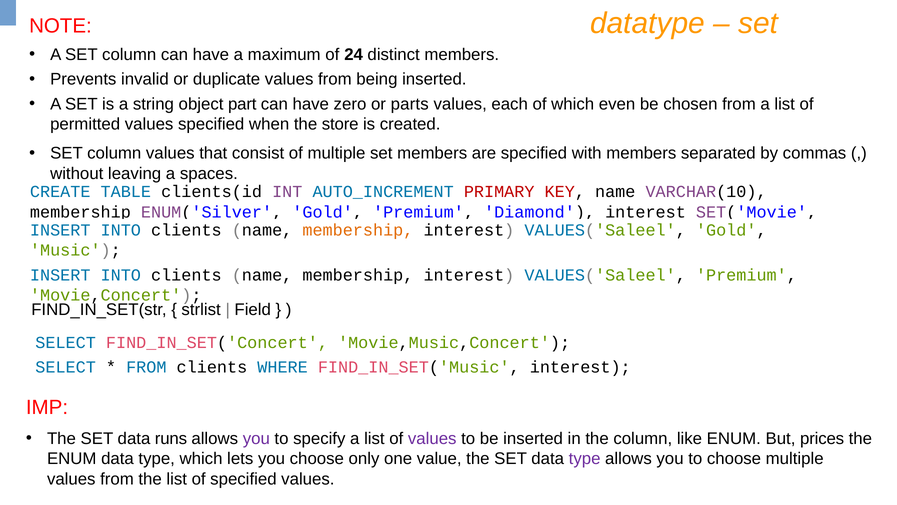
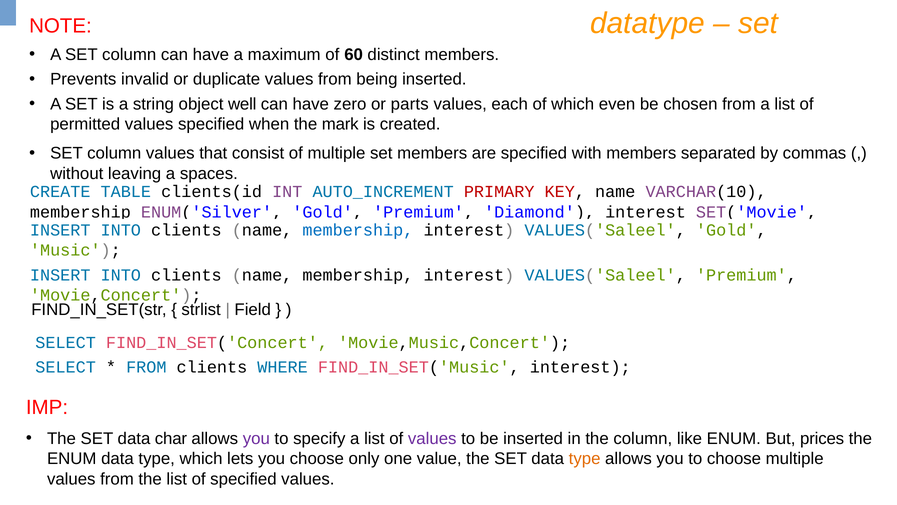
24: 24 -> 60
part: part -> well
store: store -> mark
membership at (358, 230) colour: orange -> blue
runs: runs -> char
type at (585, 458) colour: purple -> orange
